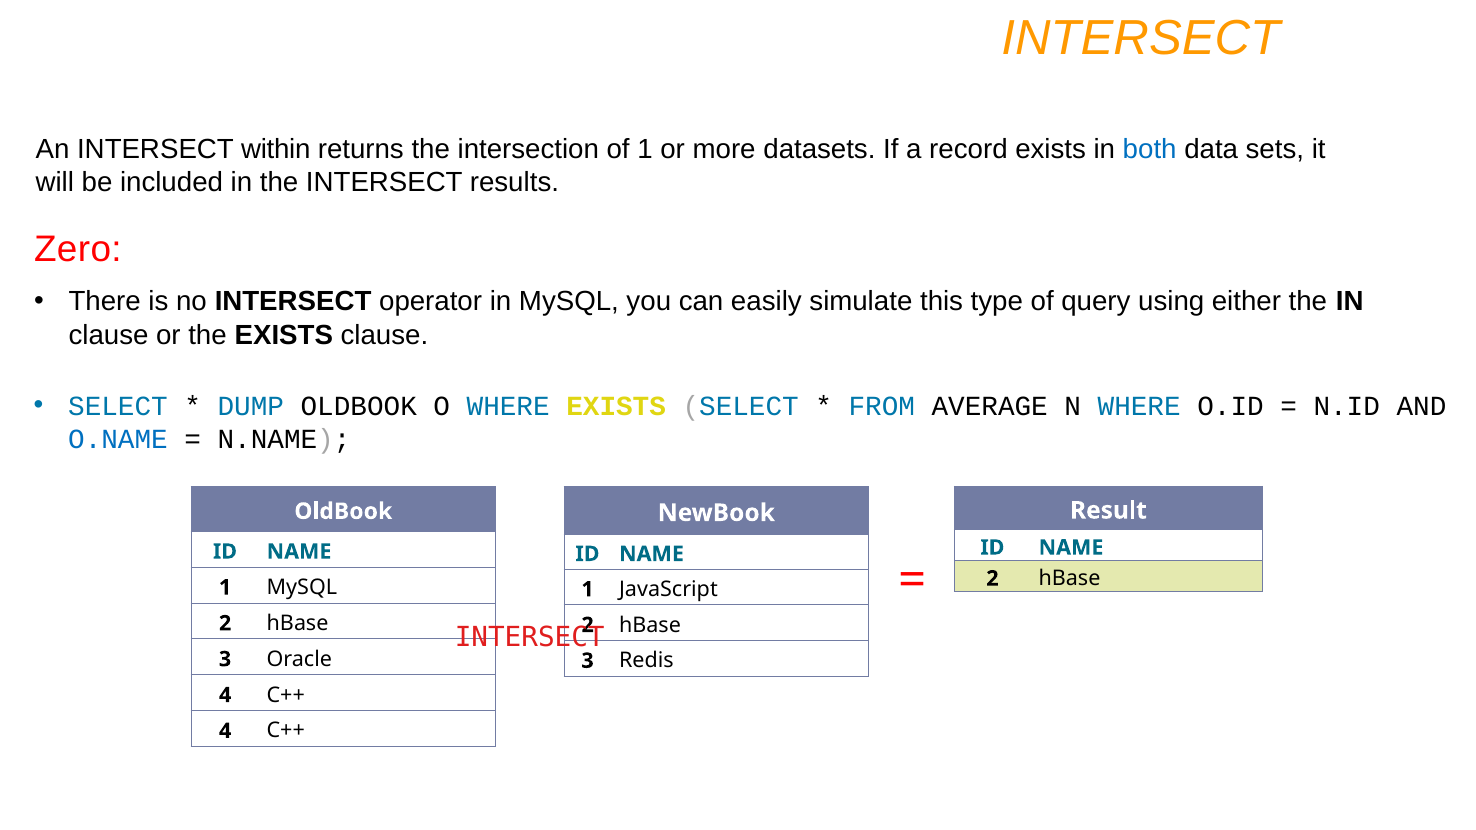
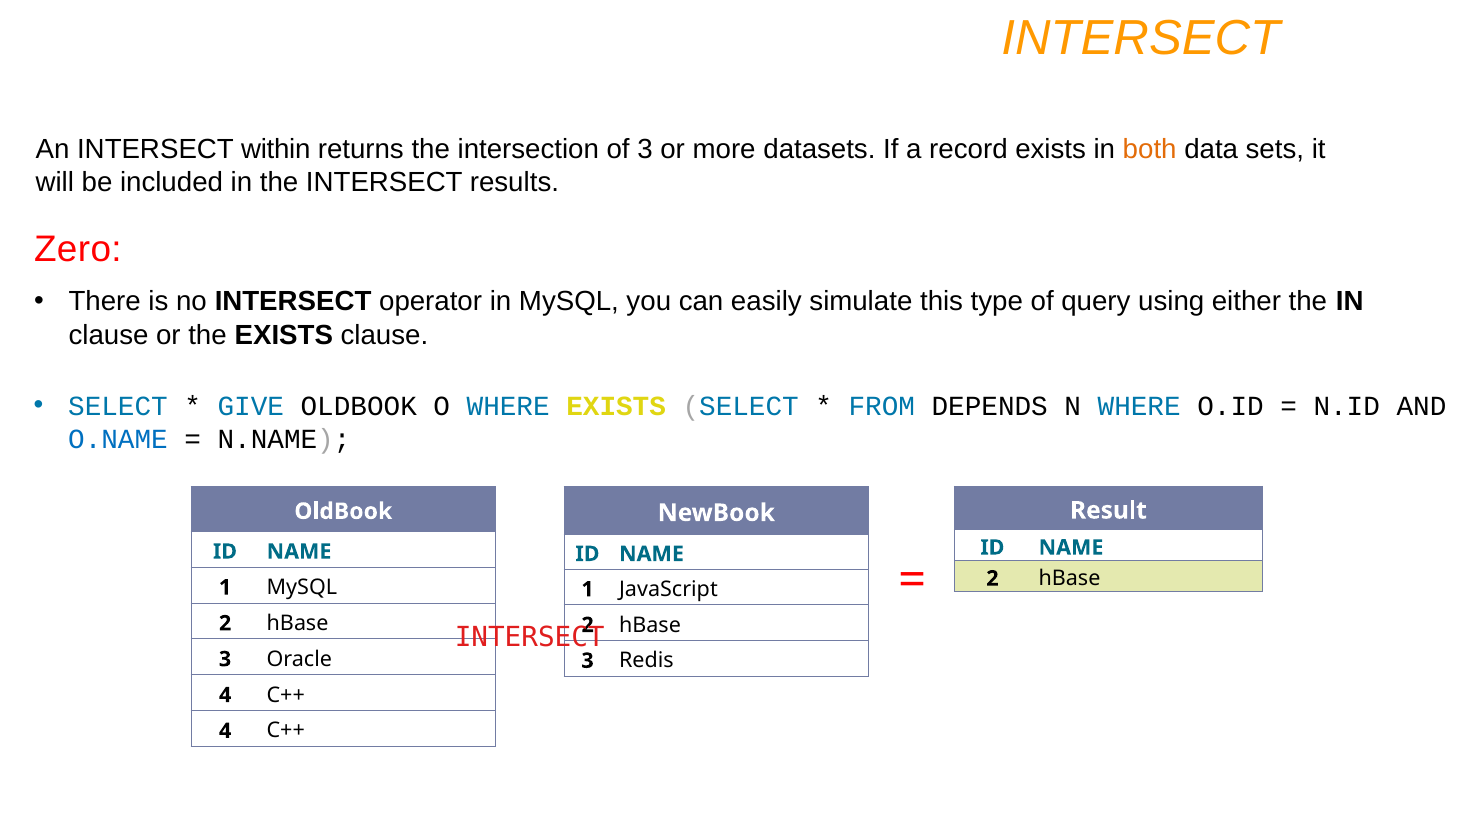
of 1: 1 -> 3
both colour: blue -> orange
DUMP: DUMP -> GIVE
AVERAGE: AVERAGE -> DEPENDS
